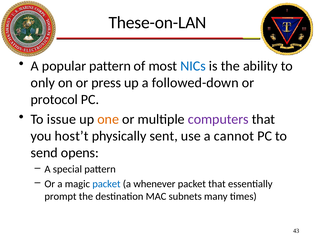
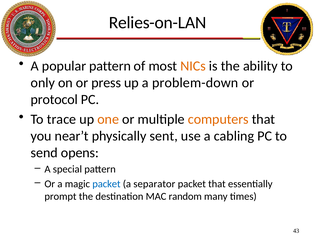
These-on-LAN: These-on-LAN -> Relies-on-LAN
NICs colour: blue -> orange
followed-down: followed-down -> problem-down
issue: issue -> trace
computers colour: purple -> orange
host’t: host’t -> near’t
cannot: cannot -> cabling
whenever: whenever -> separator
subnets: subnets -> random
